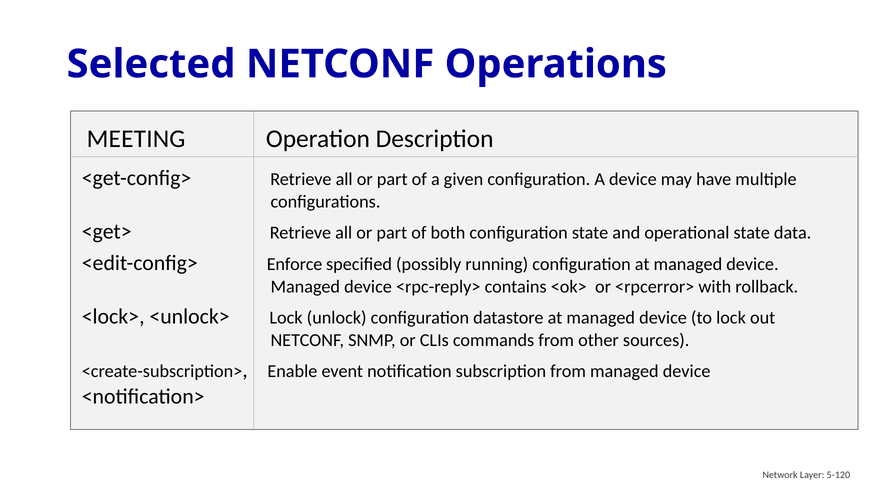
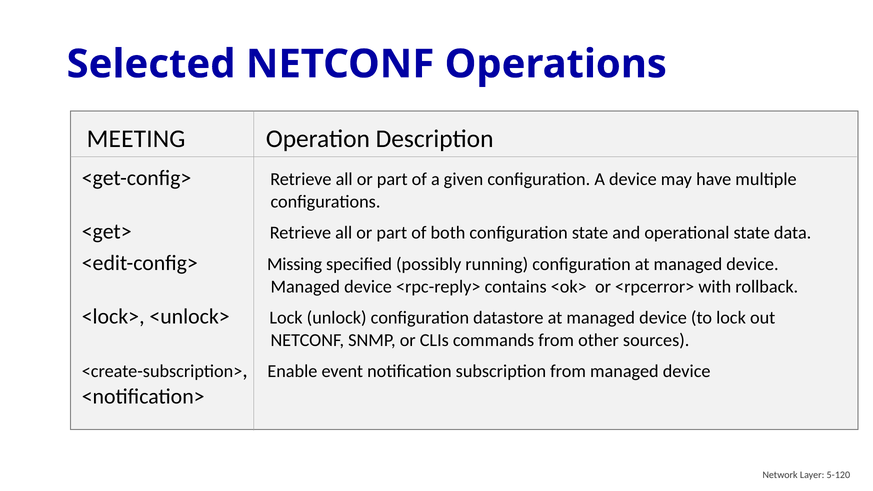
Enforce: Enforce -> Missing
